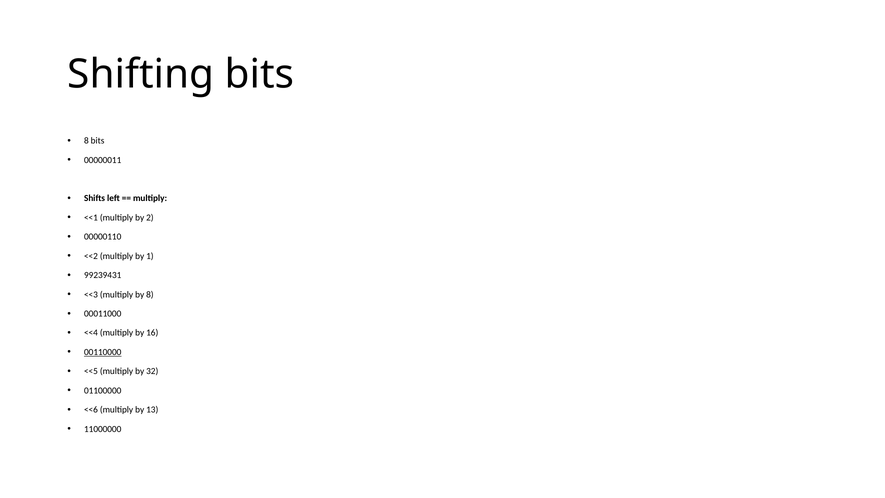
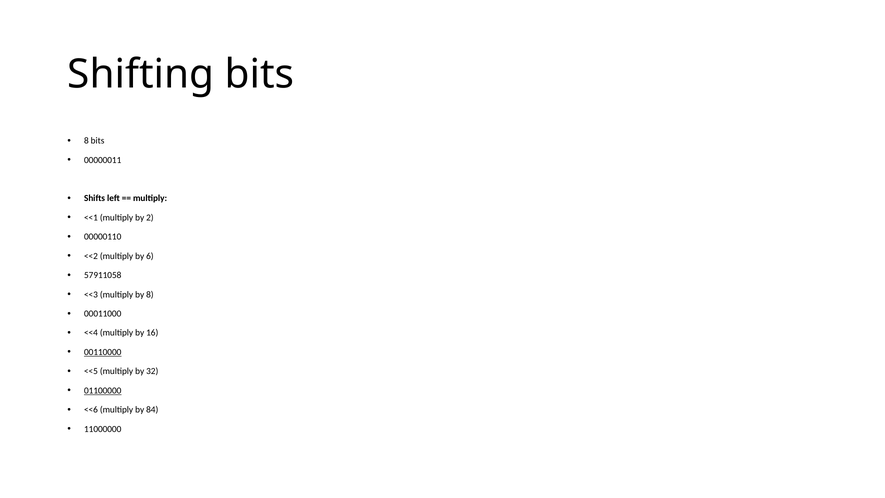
1: 1 -> 6
99239431: 99239431 -> 57911058
01100000 underline: none -> present
13: 13 -> 84
